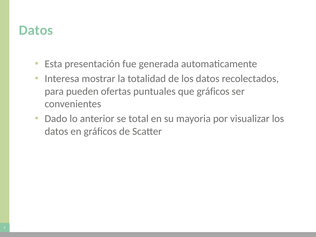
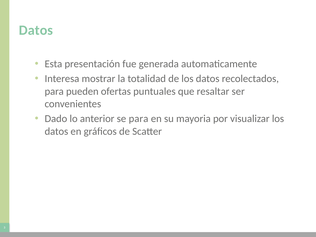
que gráficos: gráficos -> resaltar
se total: total -> para
